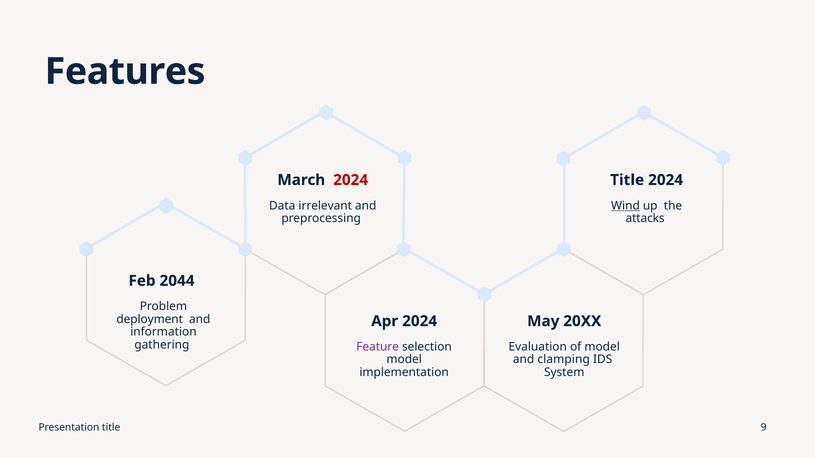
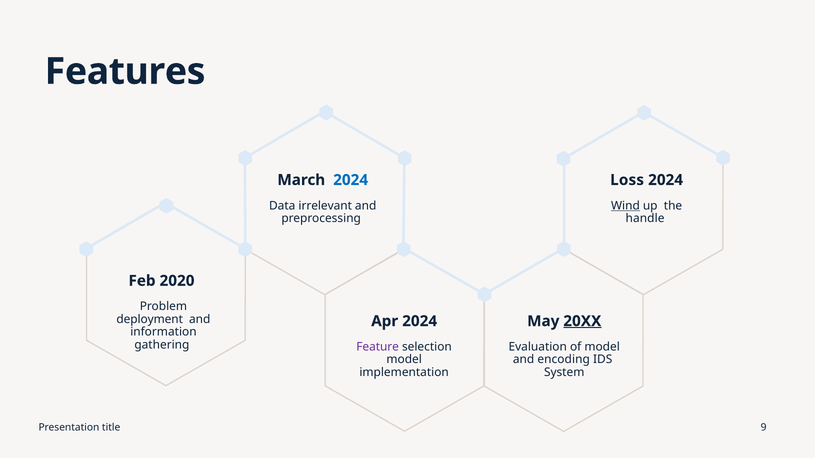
2024 at (351, 180) colour: red -> blue
Title at (627, 180): Title -> Loss
attacks: attacks -> handle
2044: 2044 -> 2020
20XX underline: none -> present
clamping: clamping -> encoding
